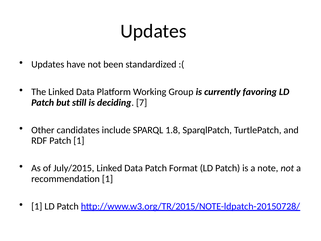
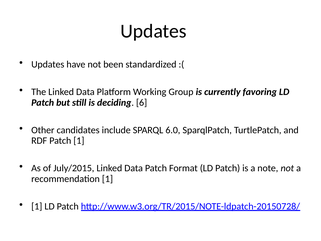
7: 7 -> 6
1.8: 1.8 -> 6.0
